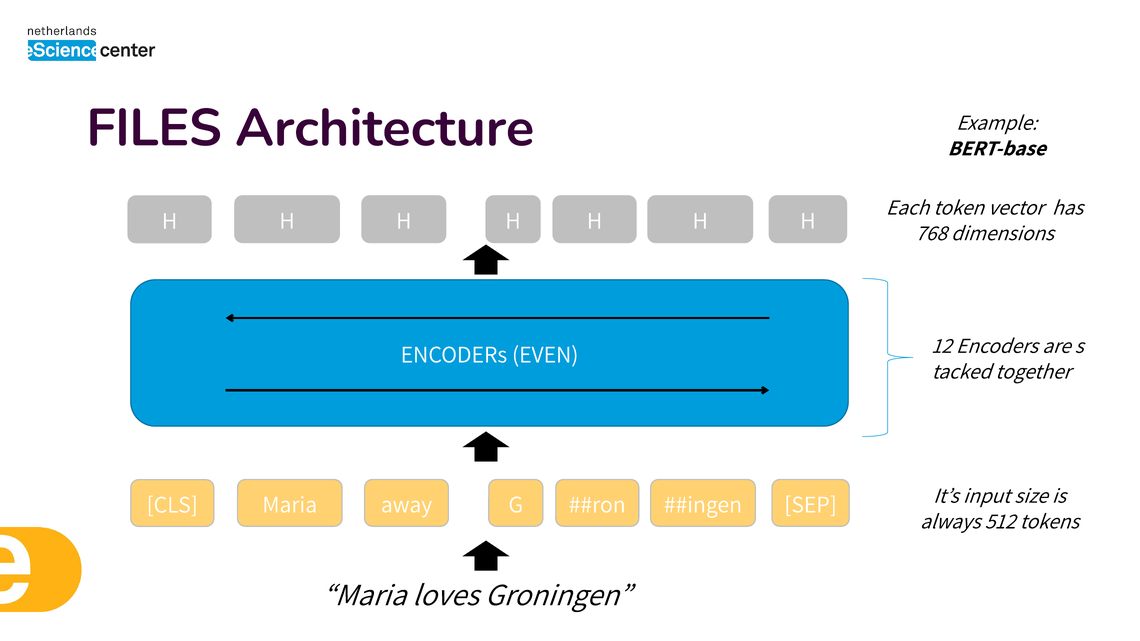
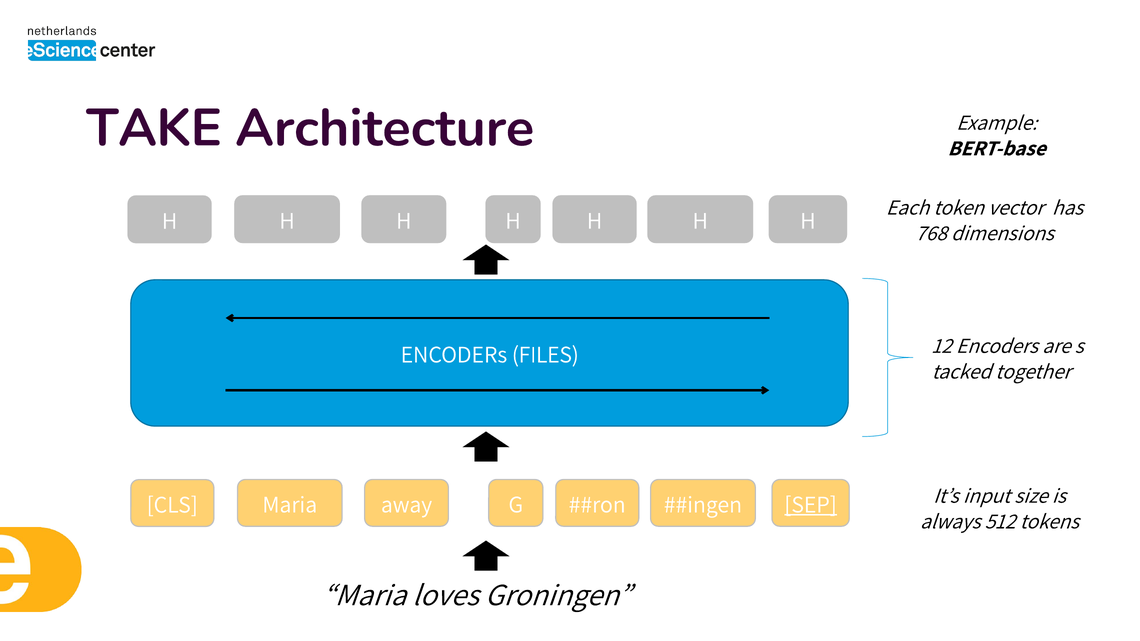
FILES: FILES -> TAKE
EVEN: EVEN -> FILES
SEP underline: none -> present
